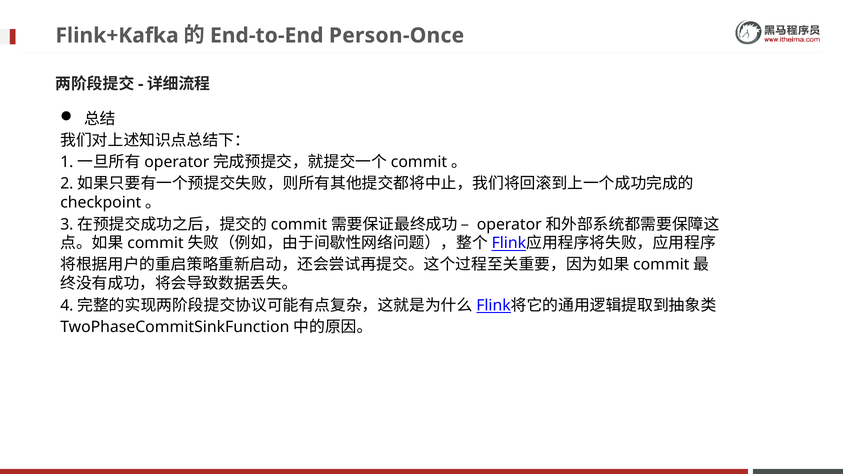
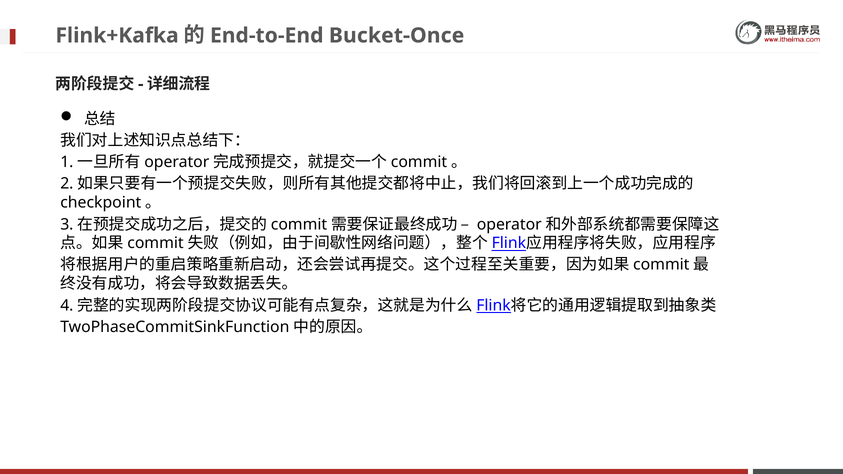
Person-Once: Person-Once -> Bucket-Once
